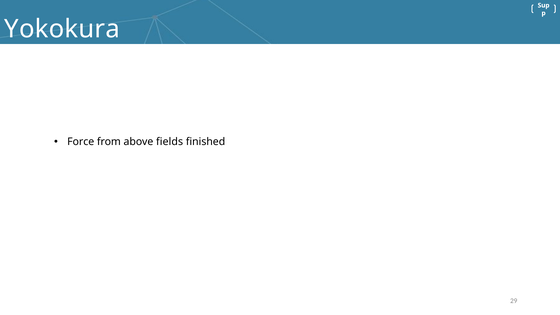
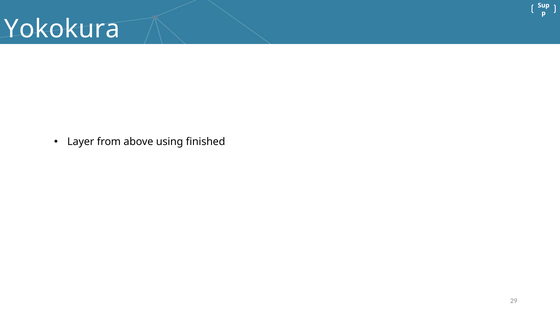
Force: Force -> Layer
fields: fields -> using
